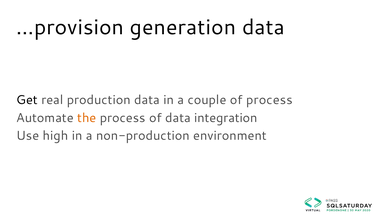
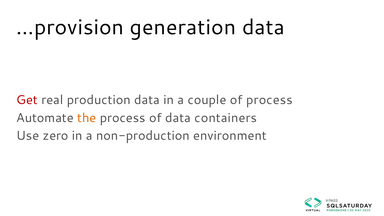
Get colour: black -> red
integration: integration -> containers
high: high -> zero
